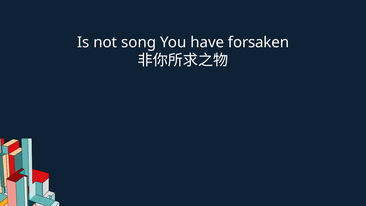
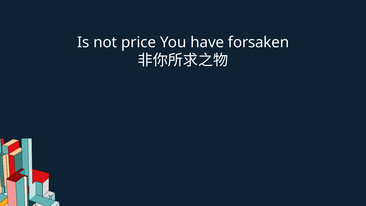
song: song -> price
